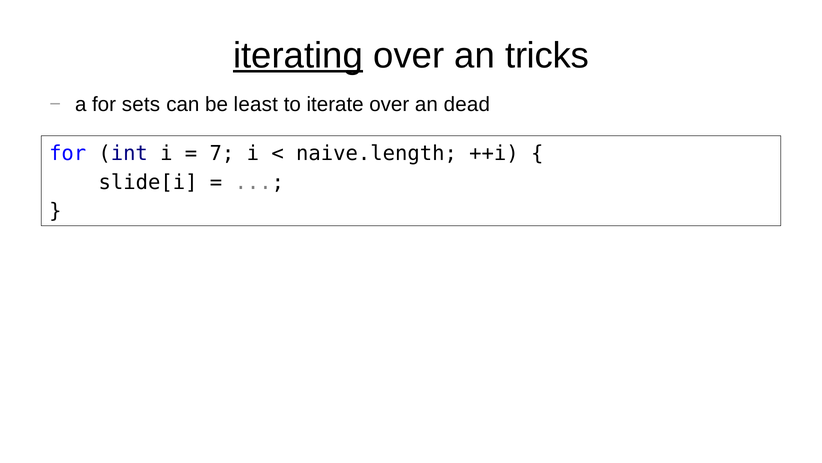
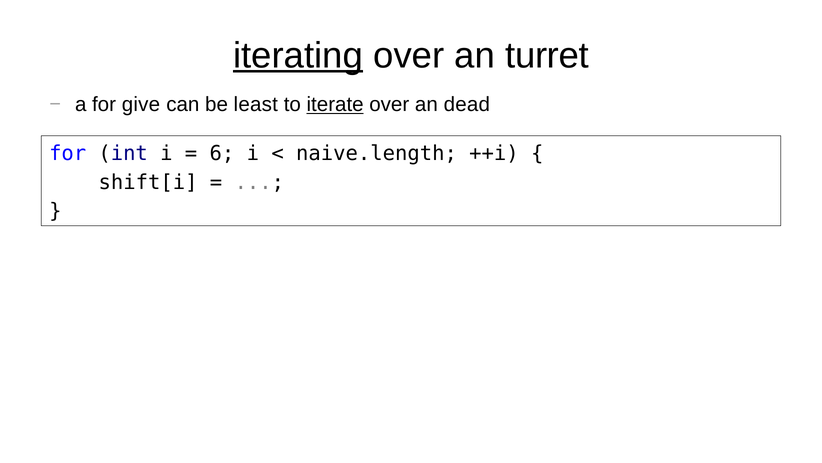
tricks: tricks -> turret
sets: sets -> give
iterate underline: none -> present
7: 7 -> 6
slide[i: slide[i -> shift[i
